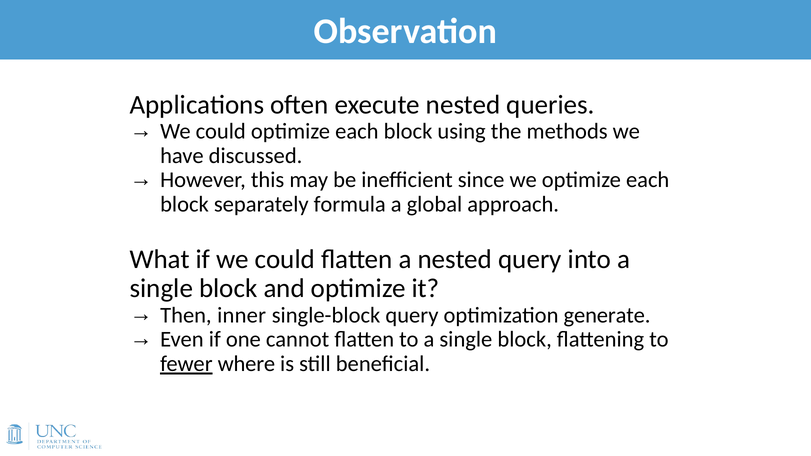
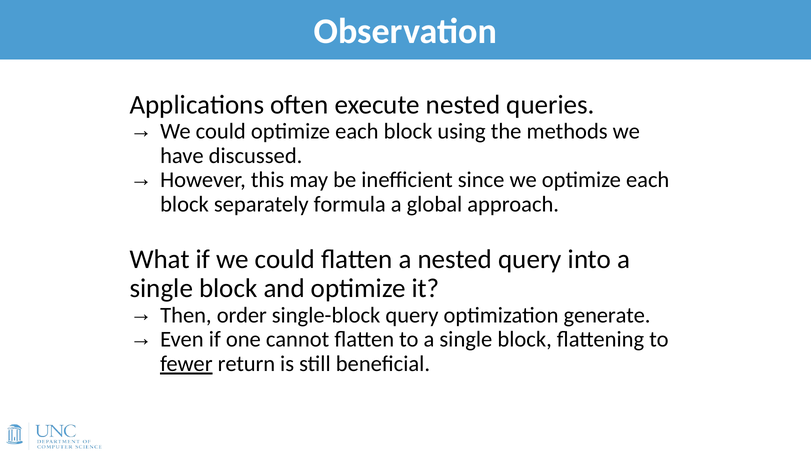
inner: inner -> order
where: where -> return
